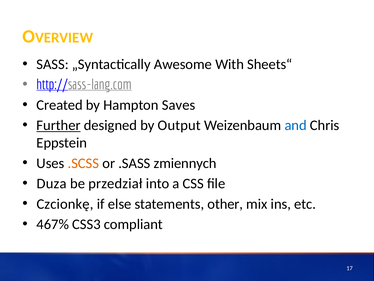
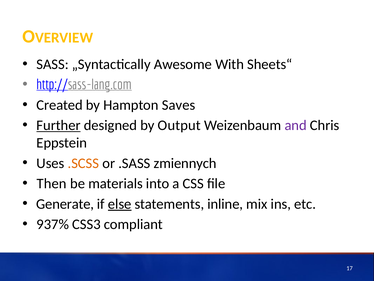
and colour: blue -> purple
Duza: Duza -> Then
przedział: przedział -> materials
Czcionkę: Czcionkę -> Generate
else underline: none -> present
other: other -> inline
467%: 467% -> 937%
